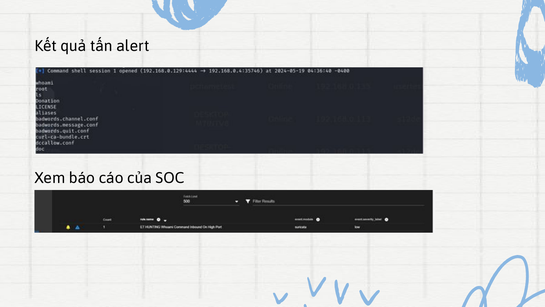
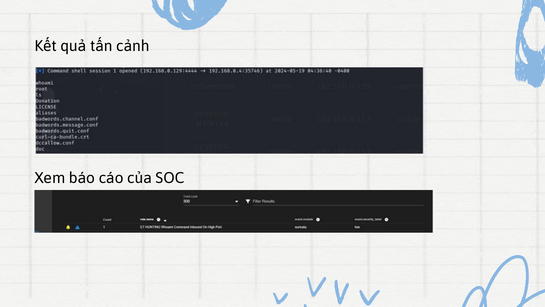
alert: alert -> cảnh
